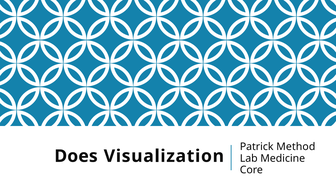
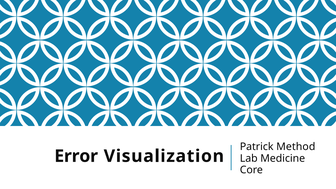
Does: Does -> Error
